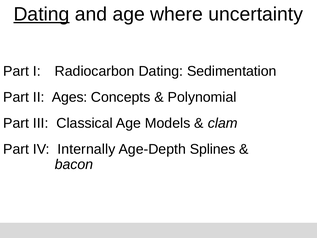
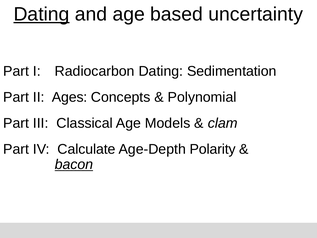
where: where -> based
Internally: Internally -> Calculate
Splines: Splines -> Polarity
bacon underline: none -> present
